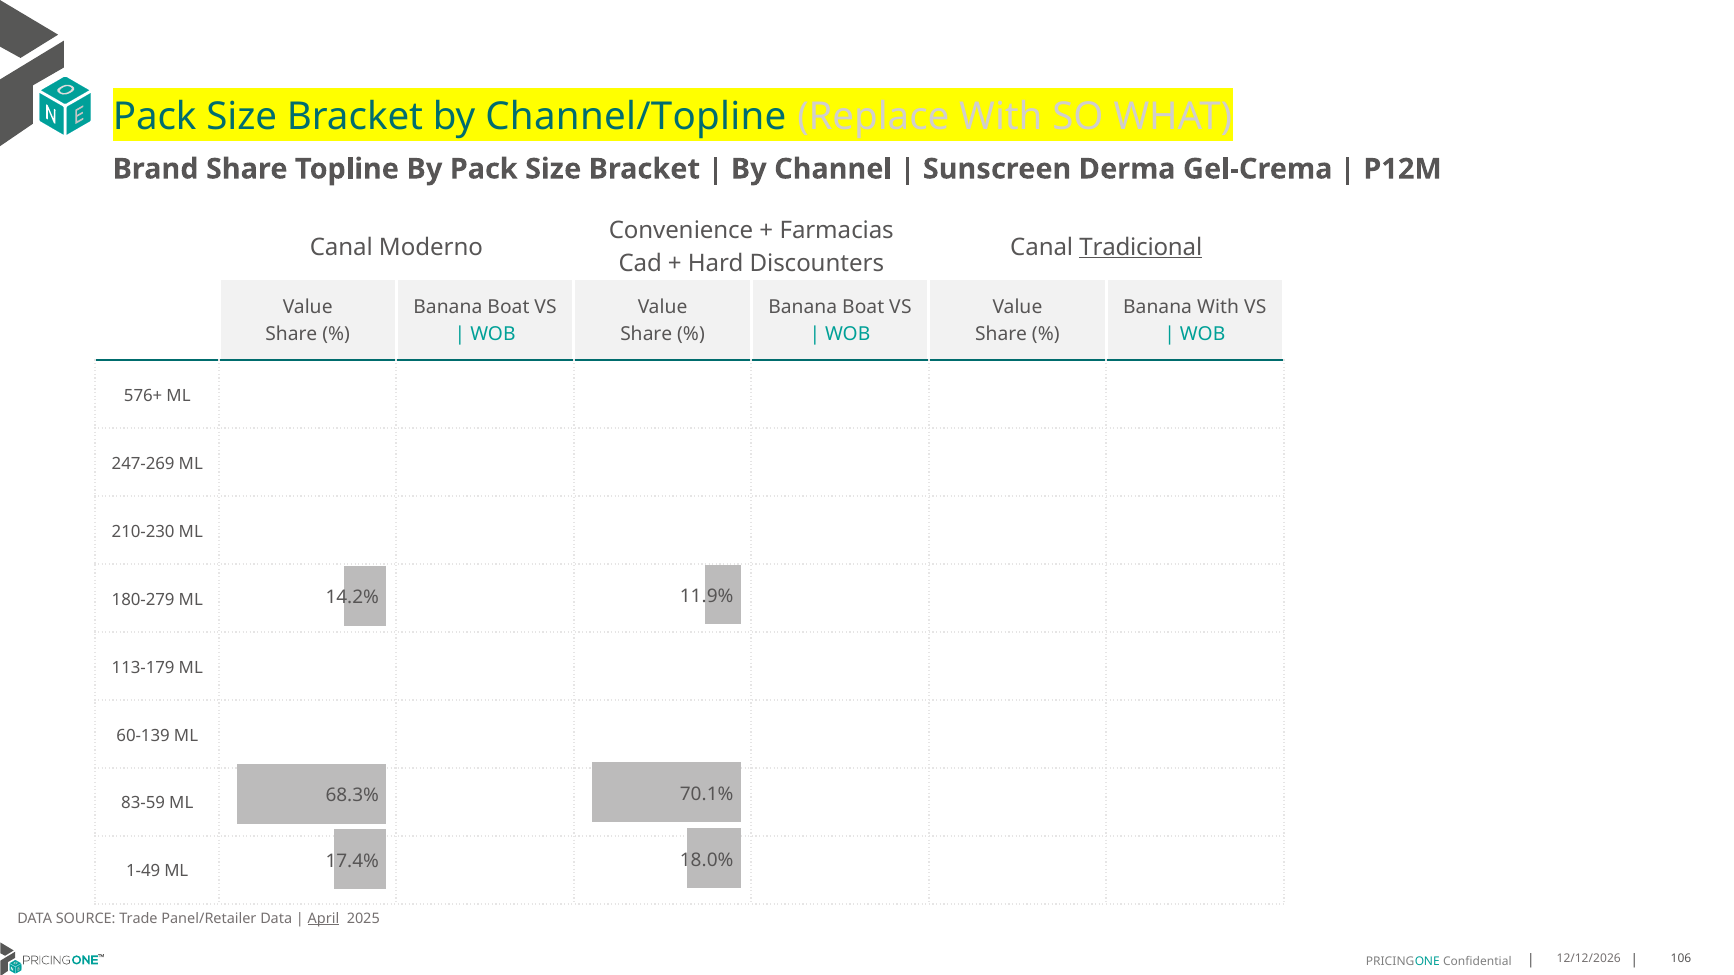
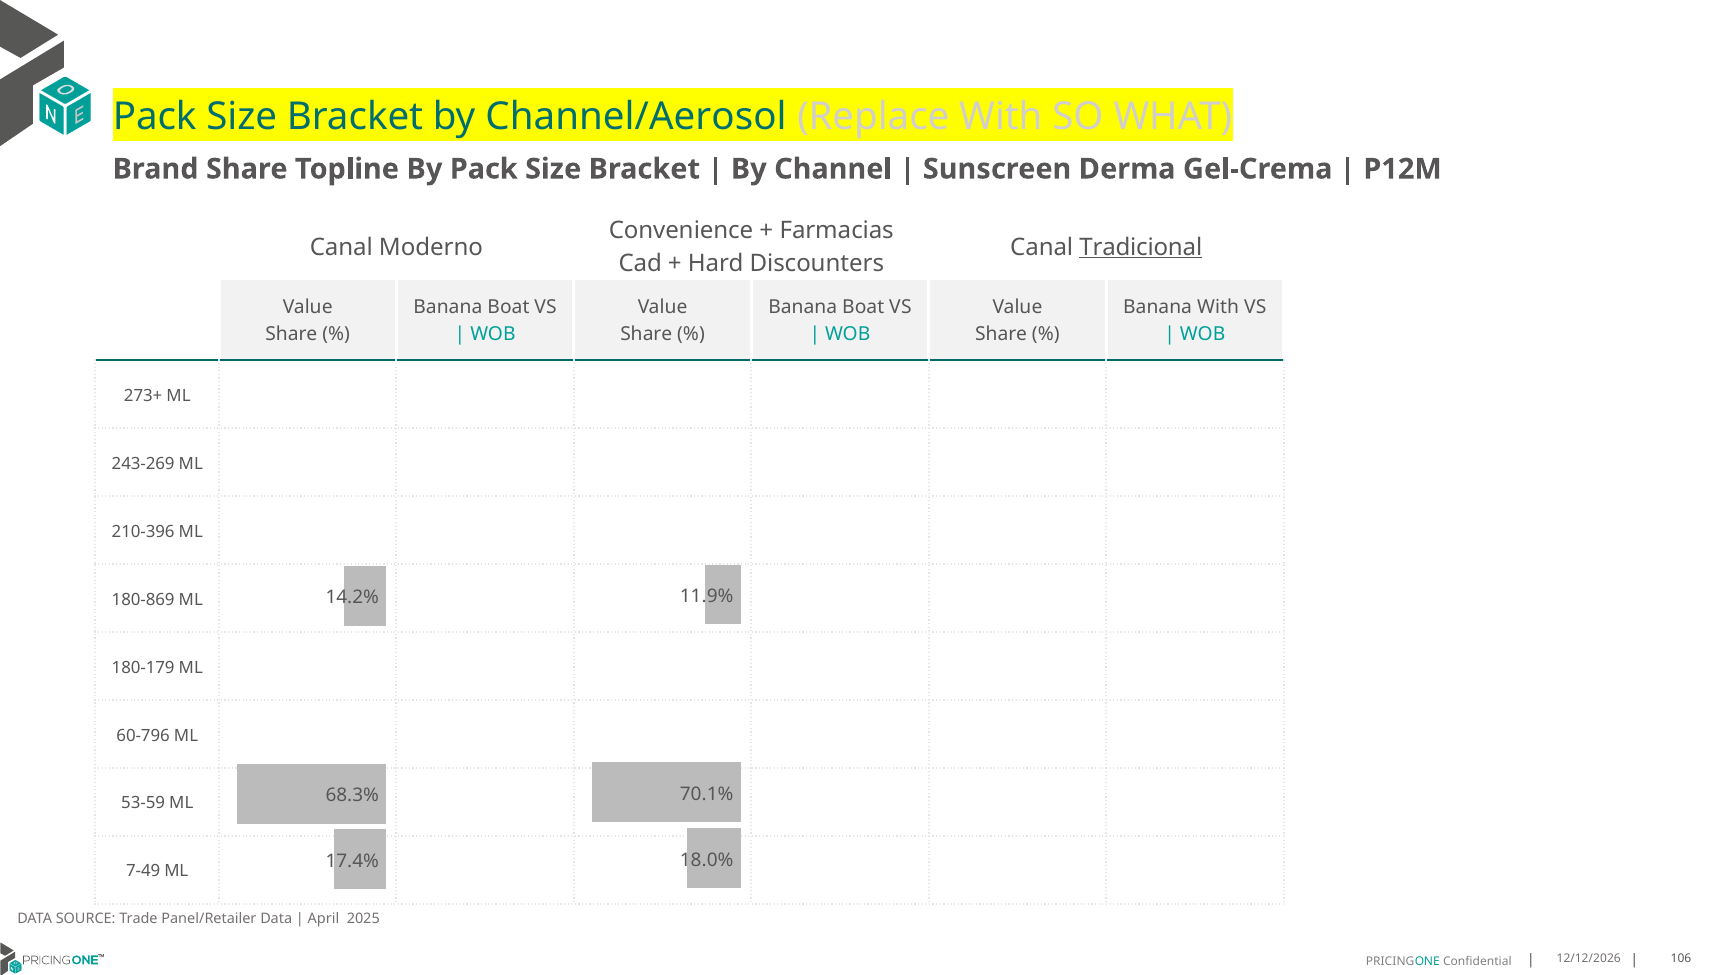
Channel/Topline: Channel/Topline -> Channel/Aerosol
576+: 576+ -> 273+
247-269: 247-269 -> 243-269
210-230: 210-230 -> 210-396
180-279: 180-279 -> 180-869
113-179: 113-179 -> 180-179
60-139: 60-139 -> 60-796
83-59: 83-59 -> 53-59
1-49: 1-49 -> 7-49
April underline: present -> none
